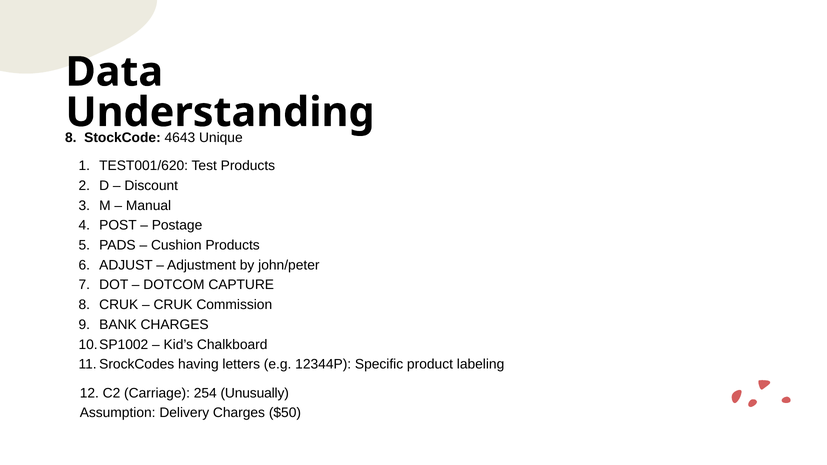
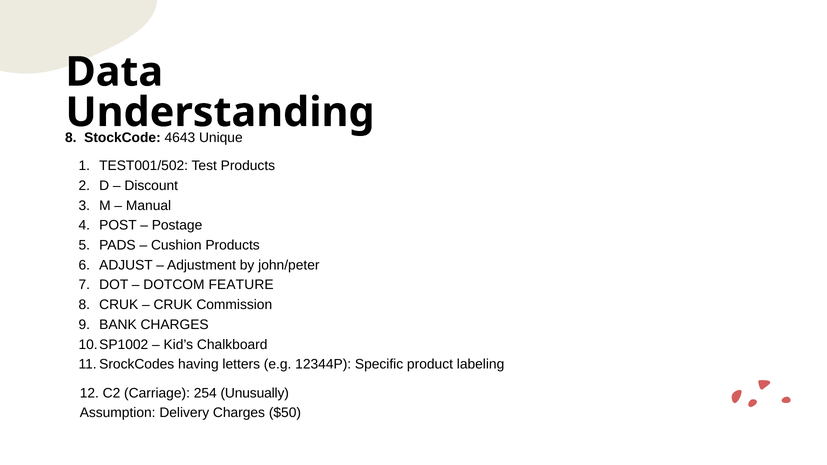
TEST001/620: TEST001/620 -> TEST001/502
CAPTURE: CAPTURE -> FEATURE
